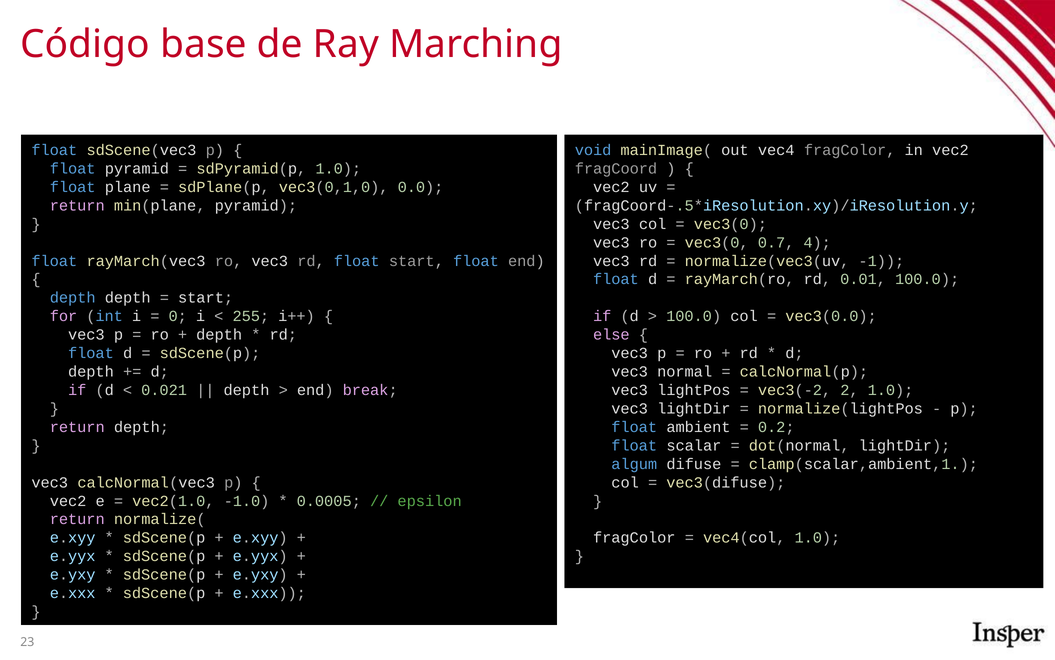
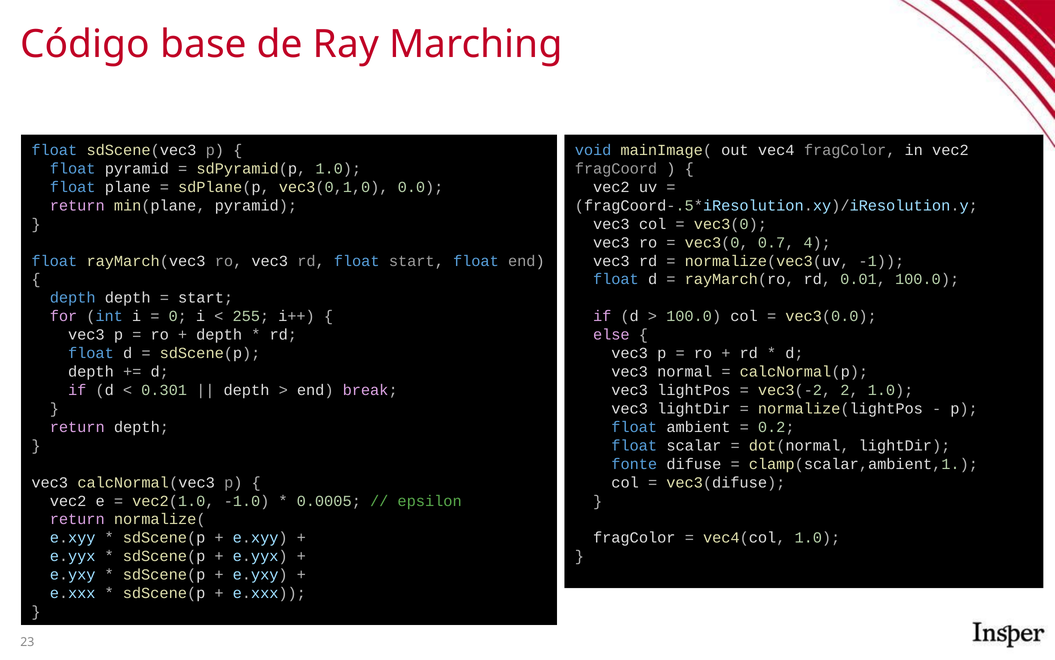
0.021: 0.021 -> 0.301
algum: algum -> fonte
